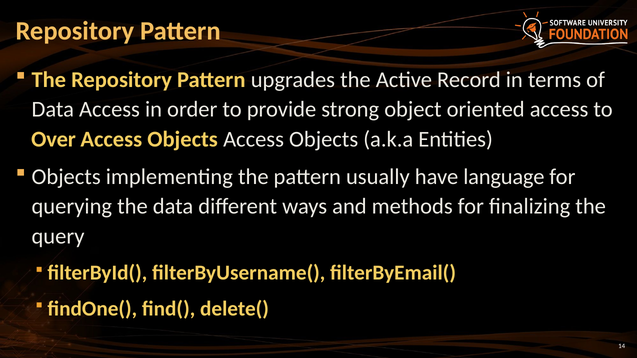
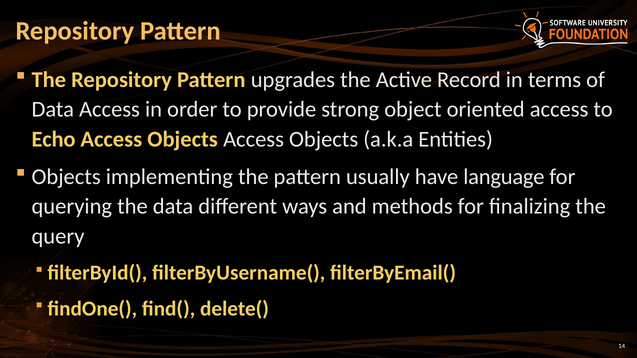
Over: Over -> Echo
